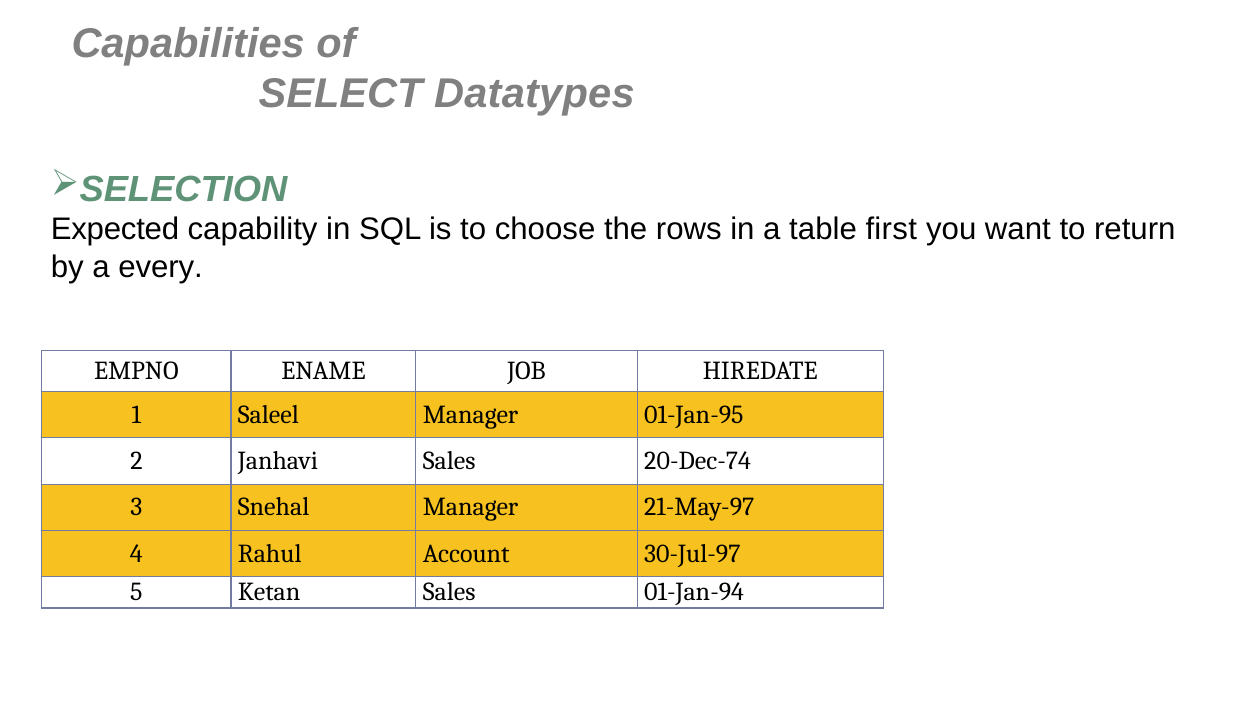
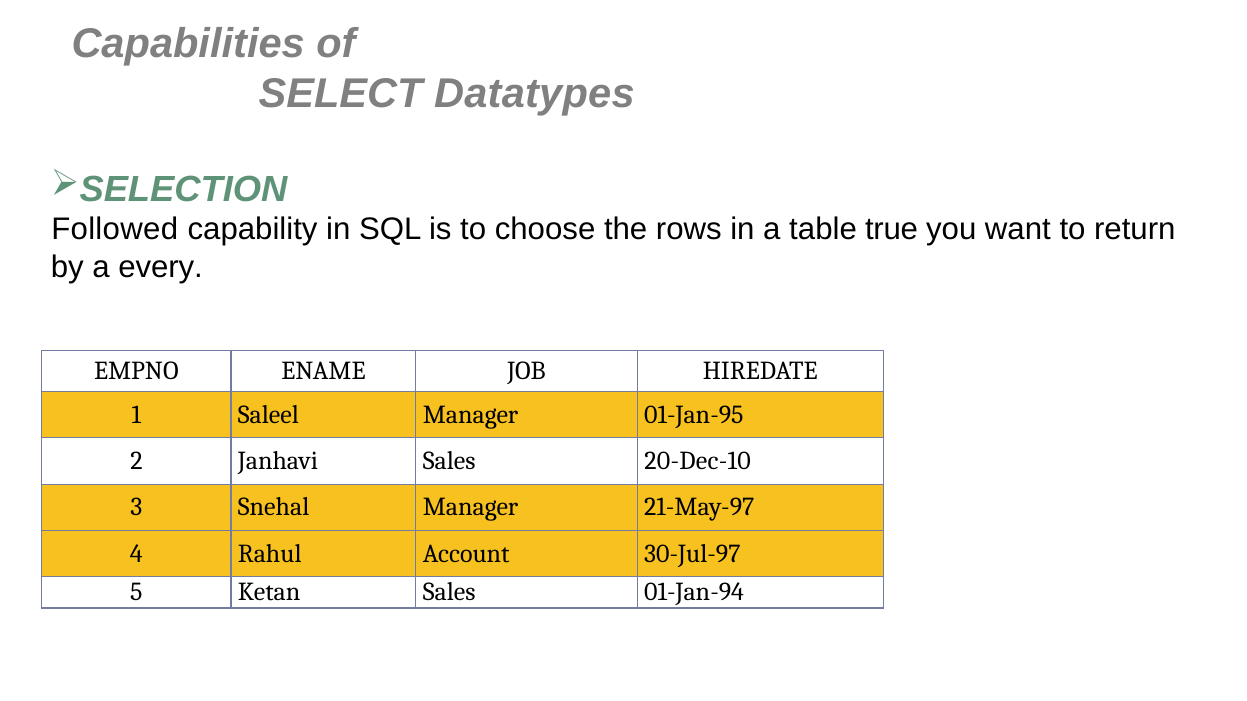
Expected: Expected -> Followed
first: first -> true
20-Dec-74: 20-Dec-74 -> 20-Dec-10
